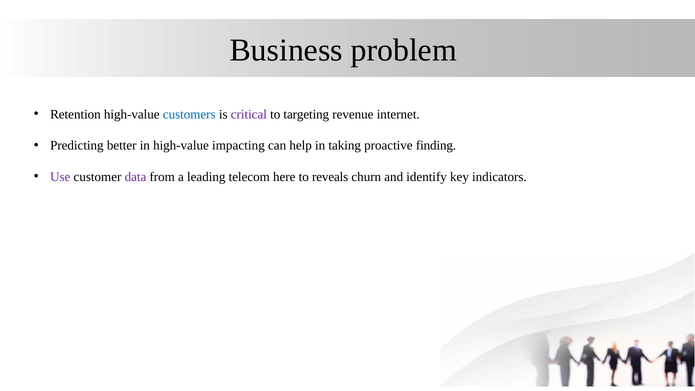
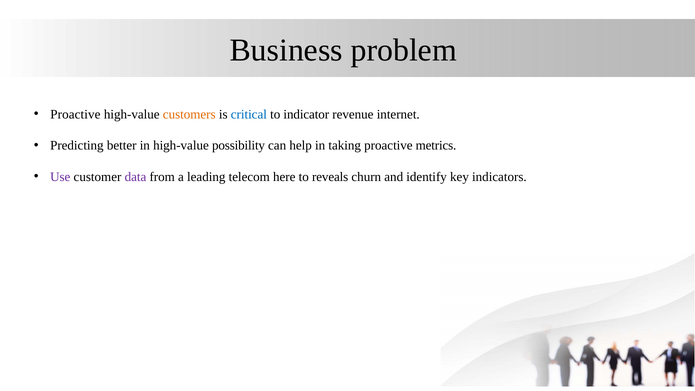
Retention at (75, 114): Retention -> Proactive
customers colour: blue -> orange
critical colour: purple -> blue
targeting: targeting -> indicator
impacting: impacting -> possibility
finding: finding -> metrics
